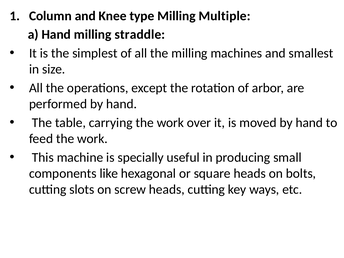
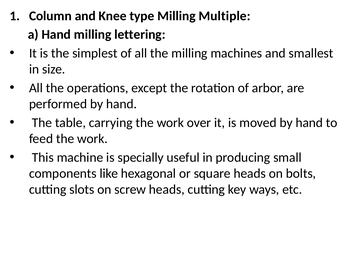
straddle: straddle -> lettering
